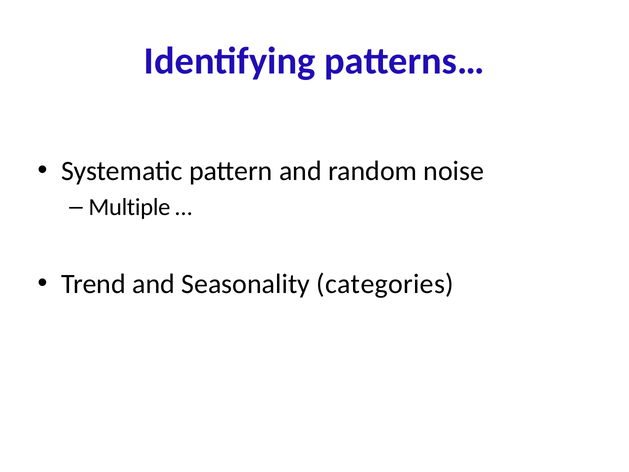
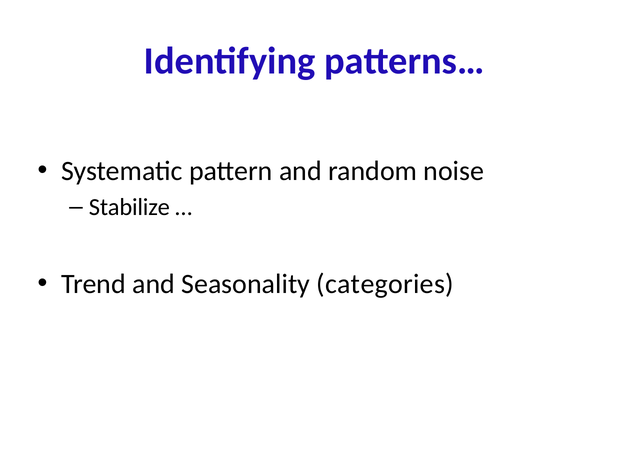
Multiple: Multiple -> Stabilize
